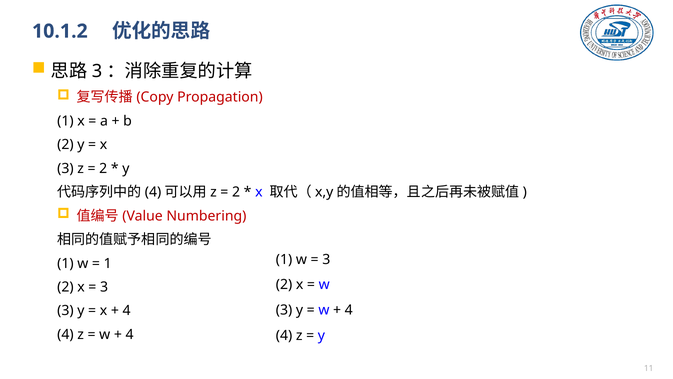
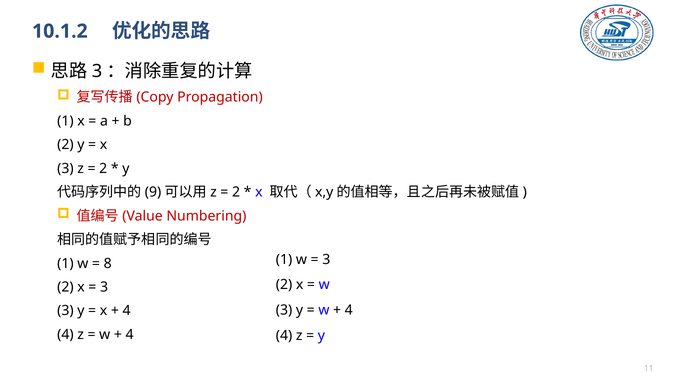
4 at (153, 192): 4 -> 9
1 at (108, 263): 1 -> 8
